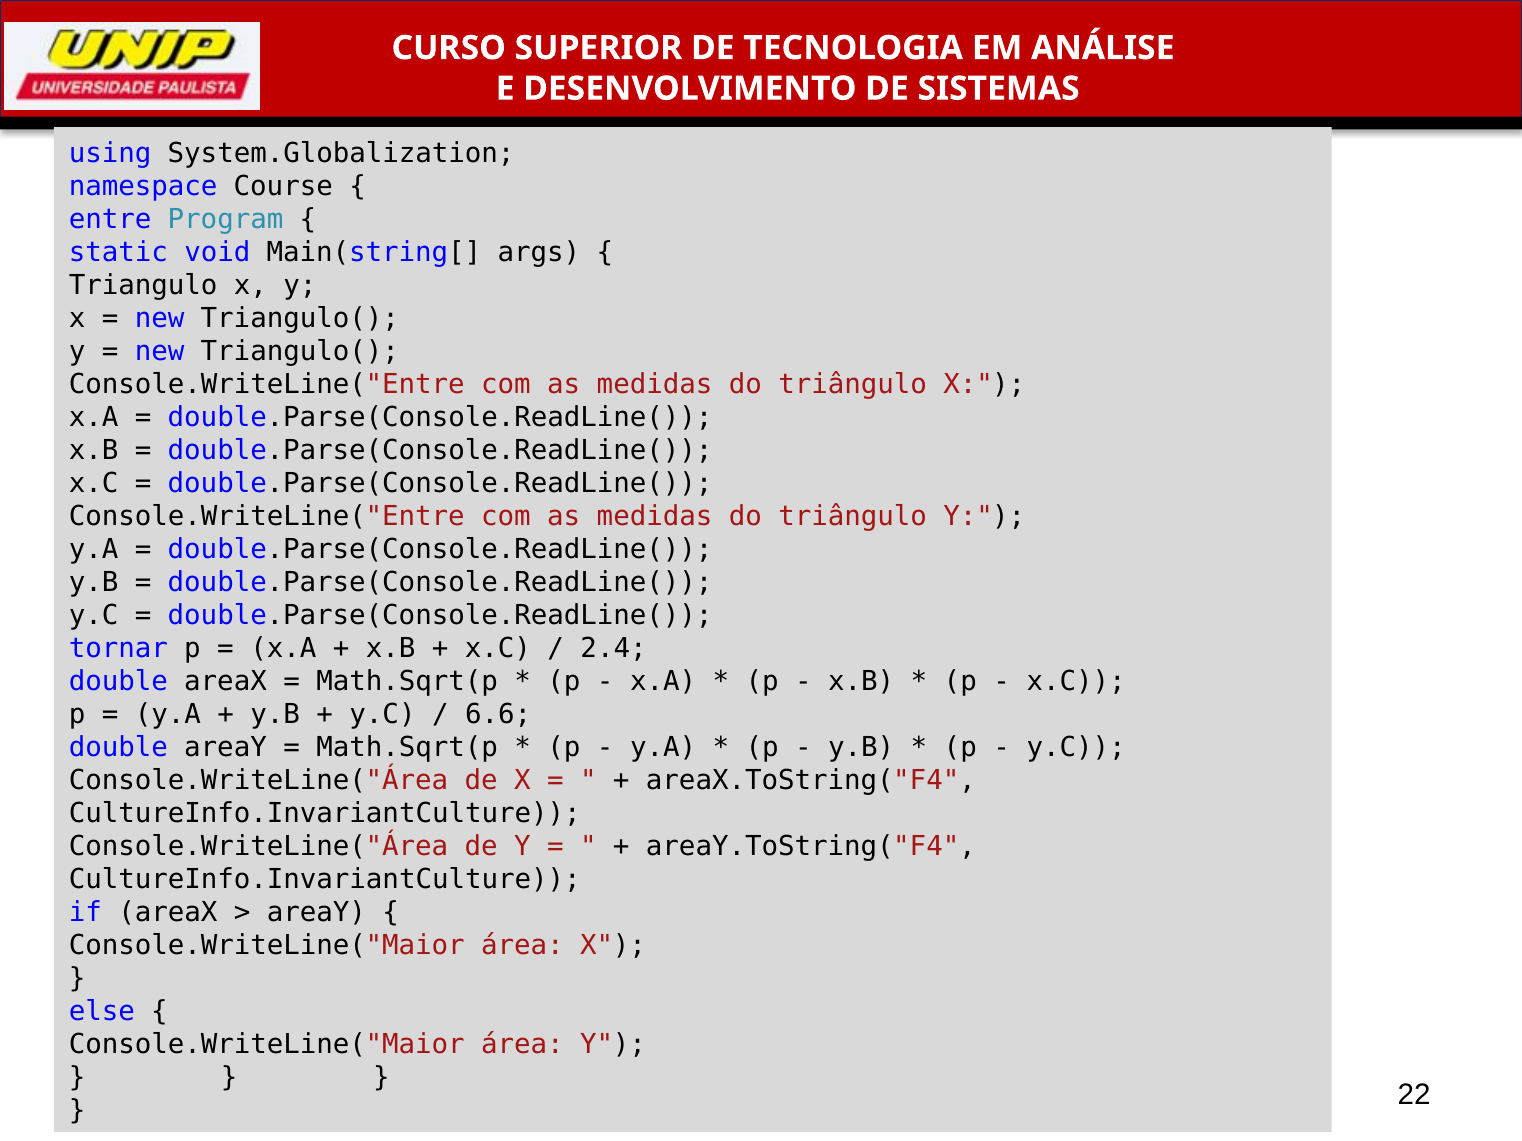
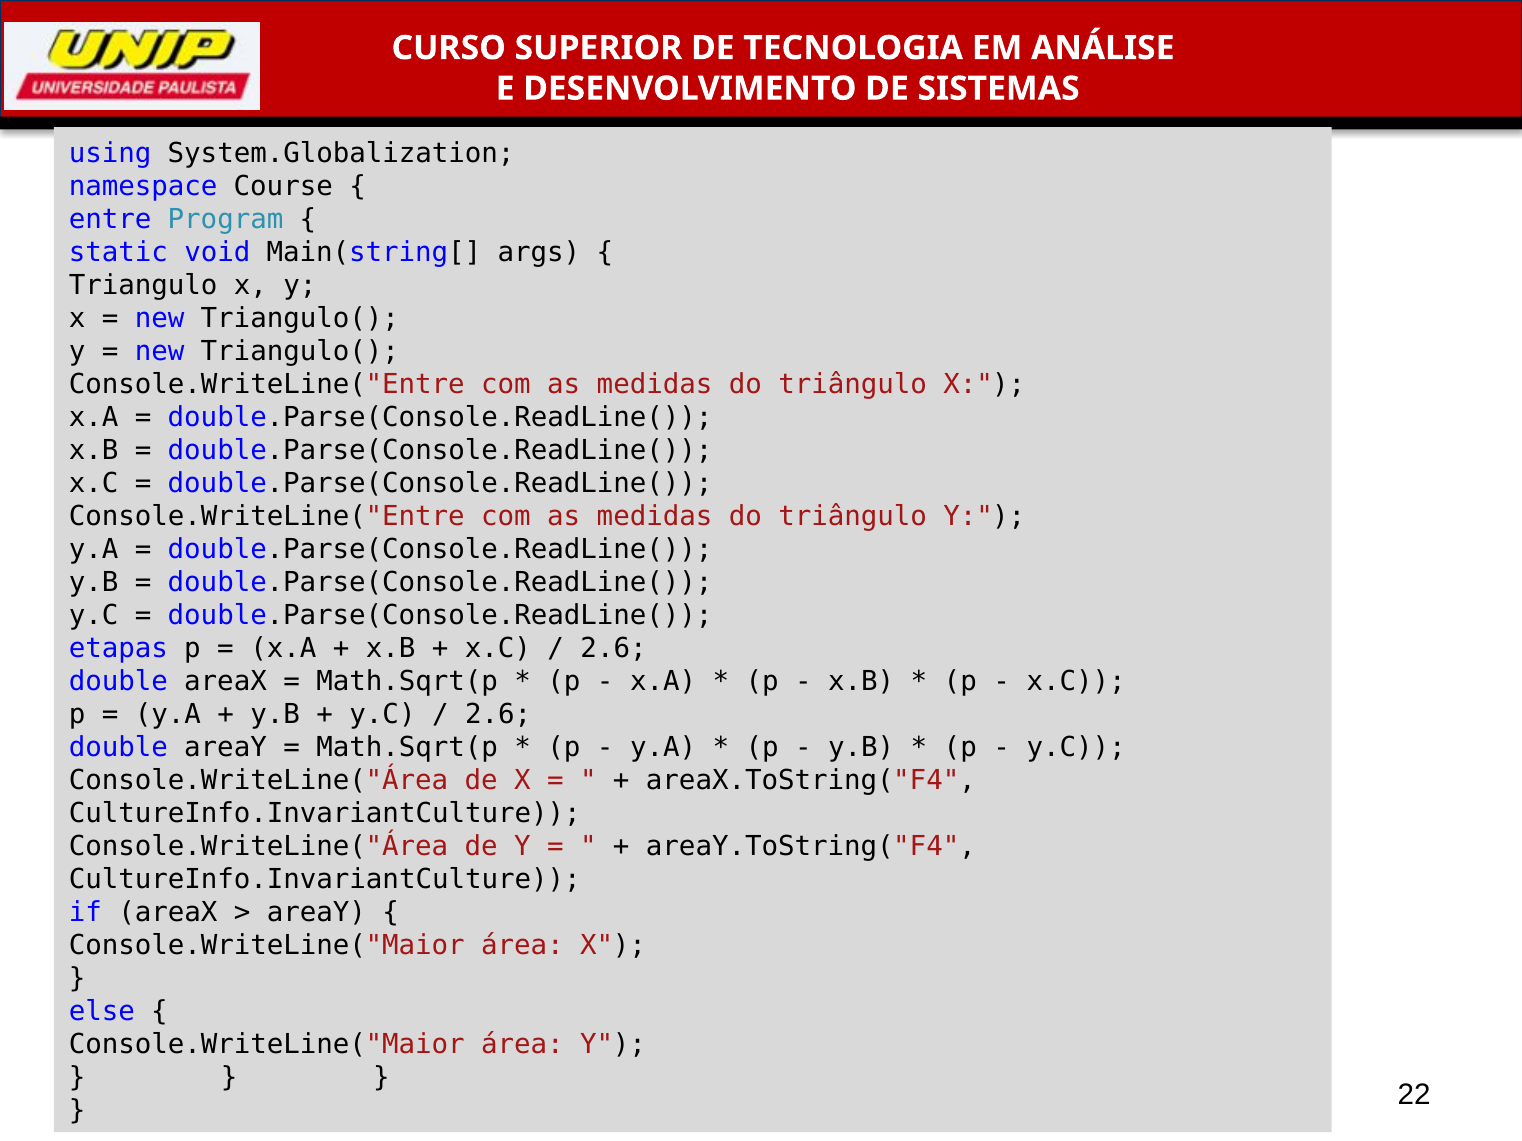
tornar: tornar -> etapas
2.4 at (614, 648): 2.4 -> 2.6
6.6 at (498, 714): 6.6 -> 2.6
